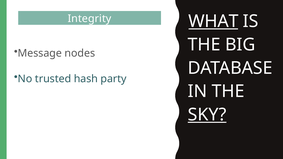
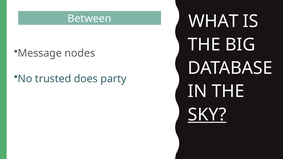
WHAT underline: present -> none
Integrity: Integrity -> Between
hash: hash -> does
